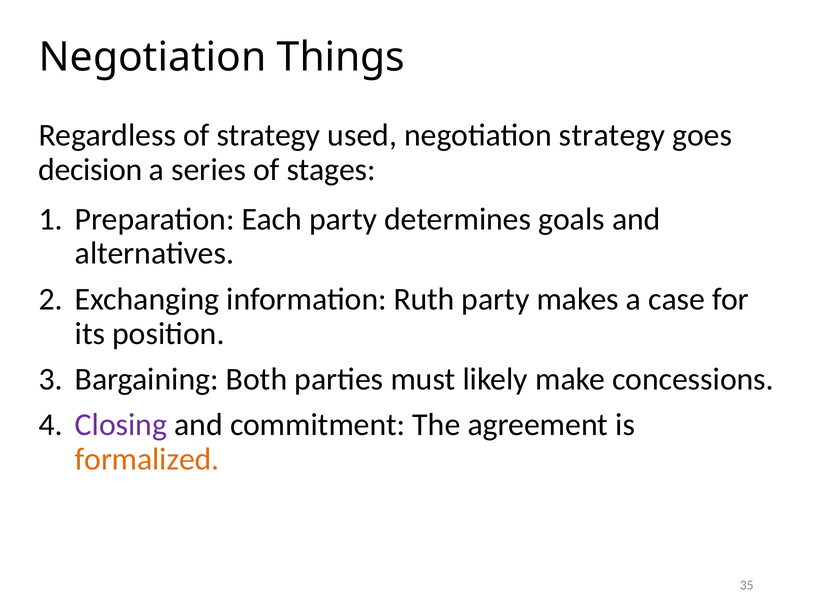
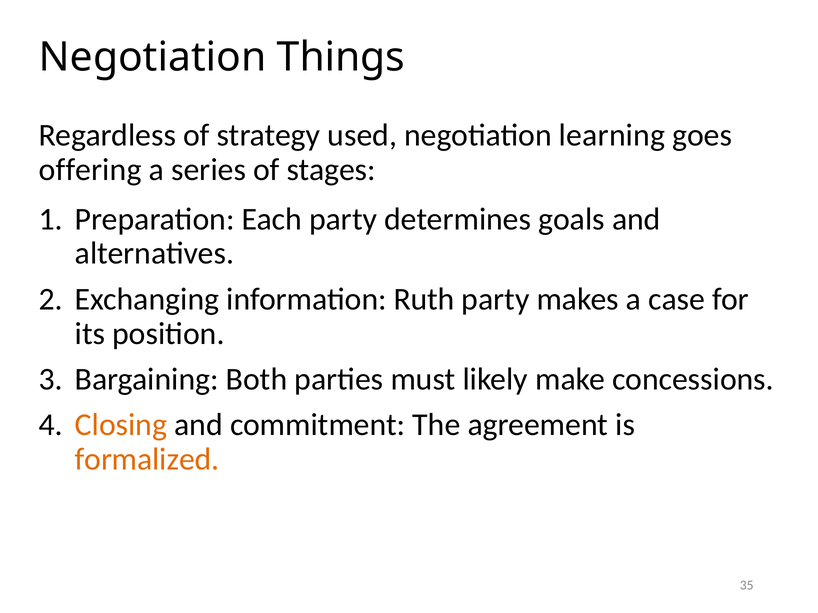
negotiation strategy: strategy -> learning
decision: decision -> offering
Closing colour: purple -> orange
